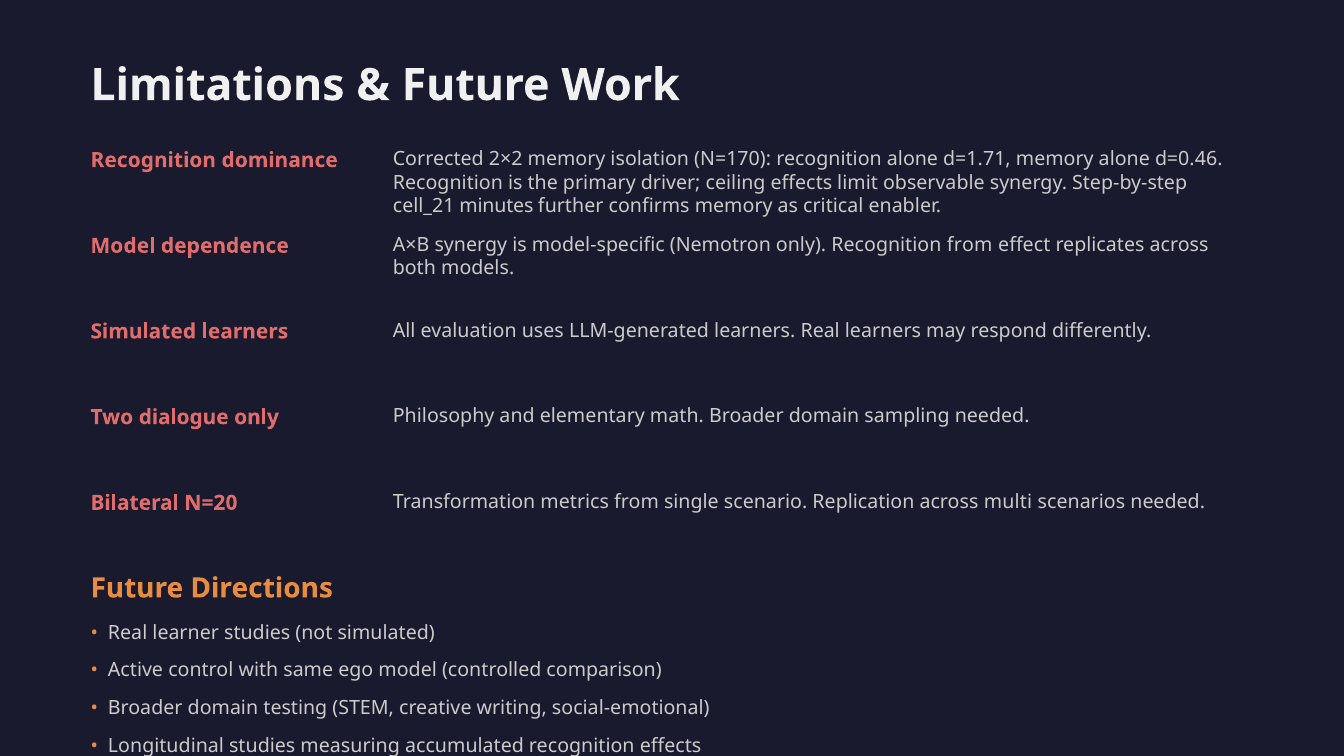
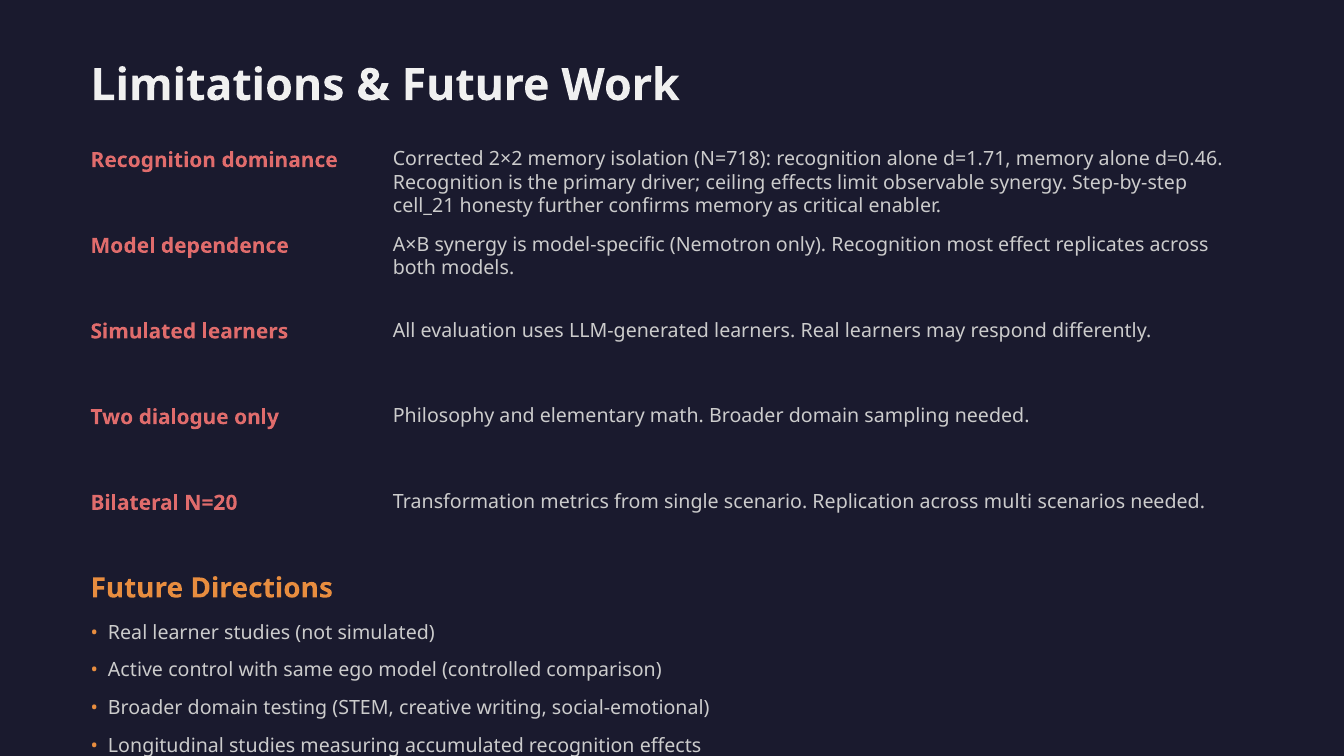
N=170: N=170 -> N=718
minutes: minutes -> honesty
Recognition from: from -> most
